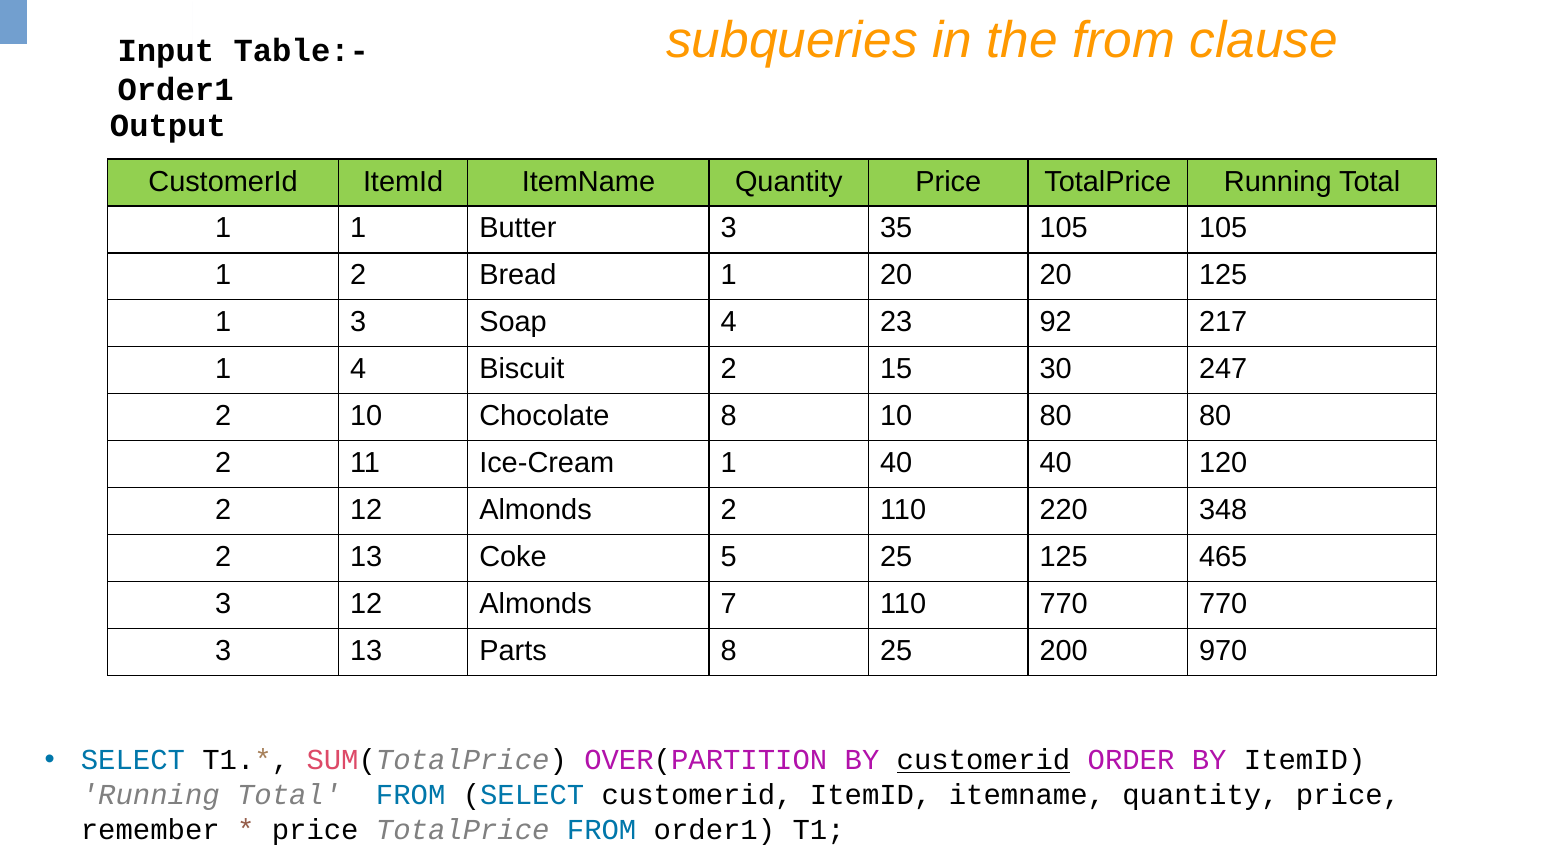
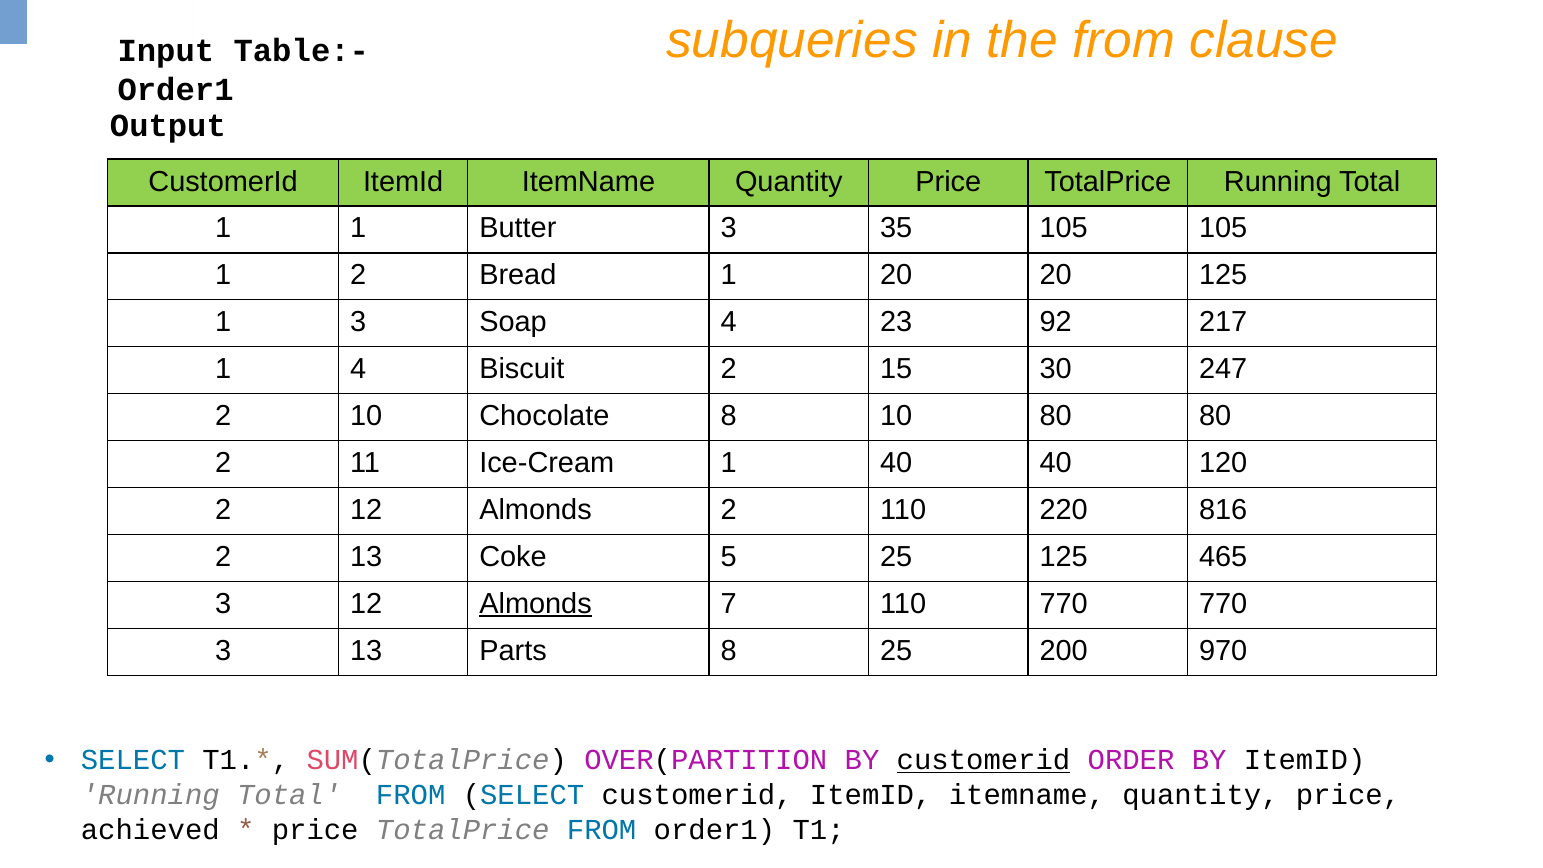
348: 348 -> 816
Almonds at (536, 604) underline: none -> present
remember: remember -> achieved
